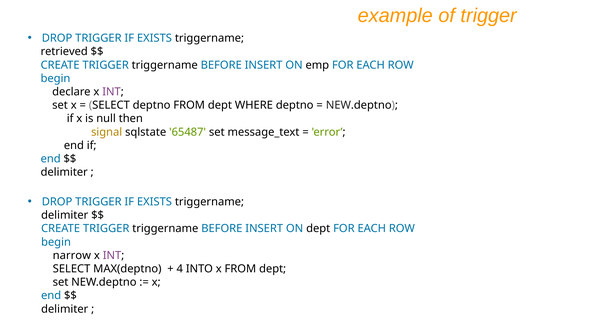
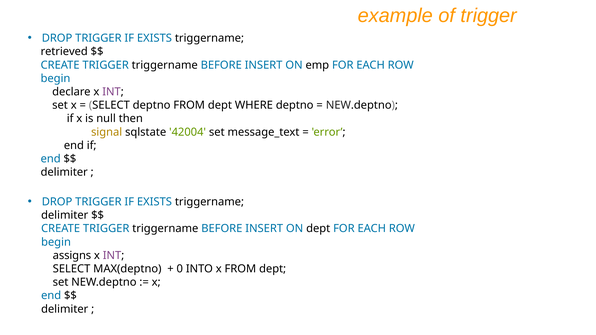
65487: 65487 -> 42004
narrow: narrow -> assigns
4: 4 -> 0
